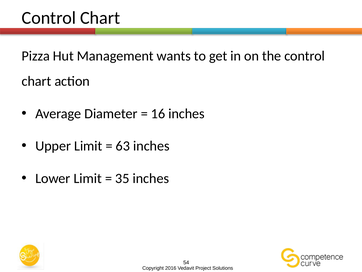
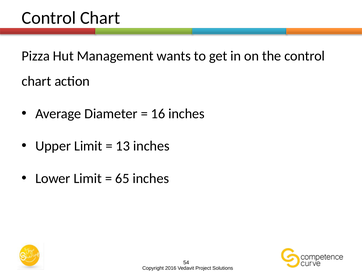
63: 63 -> 13
35: 35 -> 65
